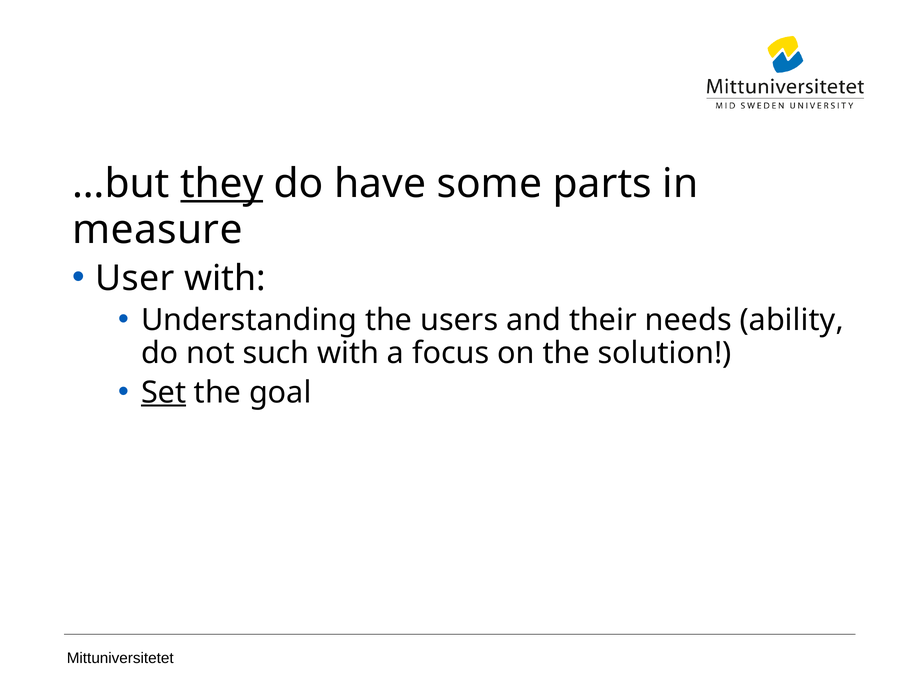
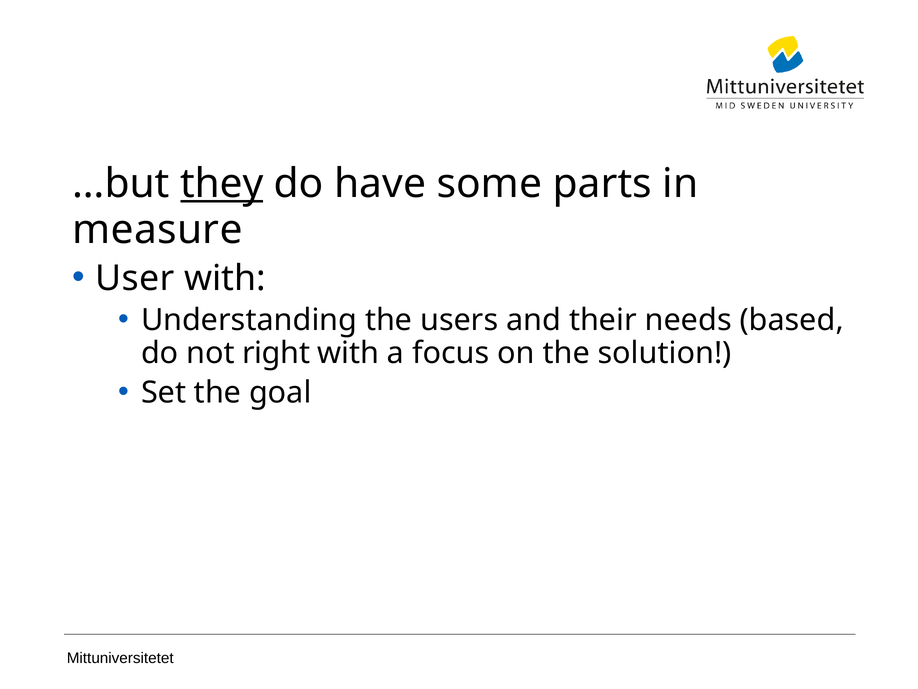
ability: ability -> based
such: such -> right
Set underline: present -> none
